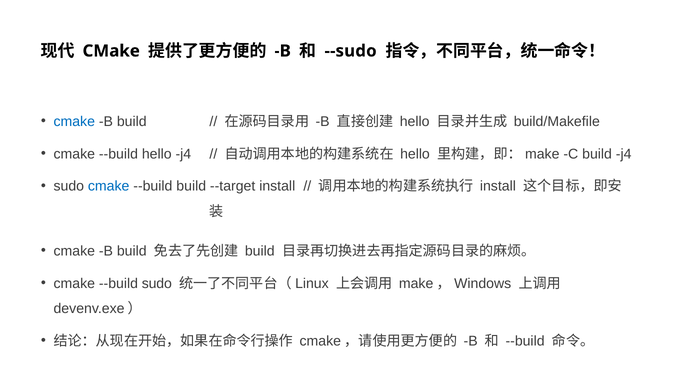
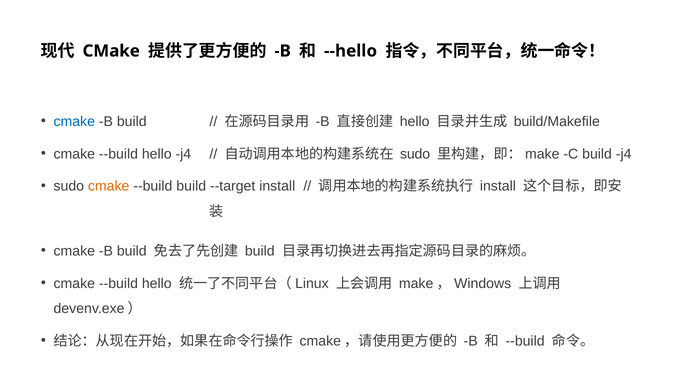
--sudo: --sudo -> --hello
hello at (415, 154): hello -> sudo
cmake at (109, 186) colour: blue -> orange
sudo at (157, 283): sudo -> hello
